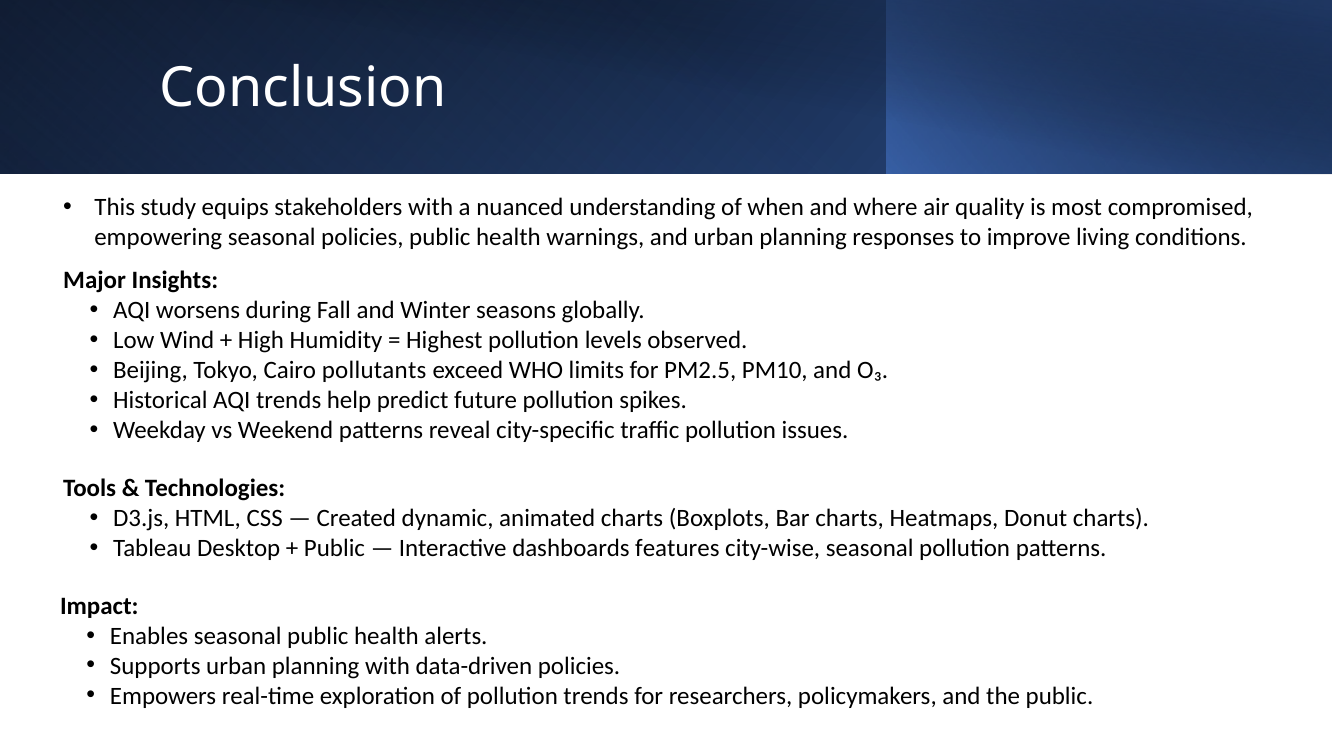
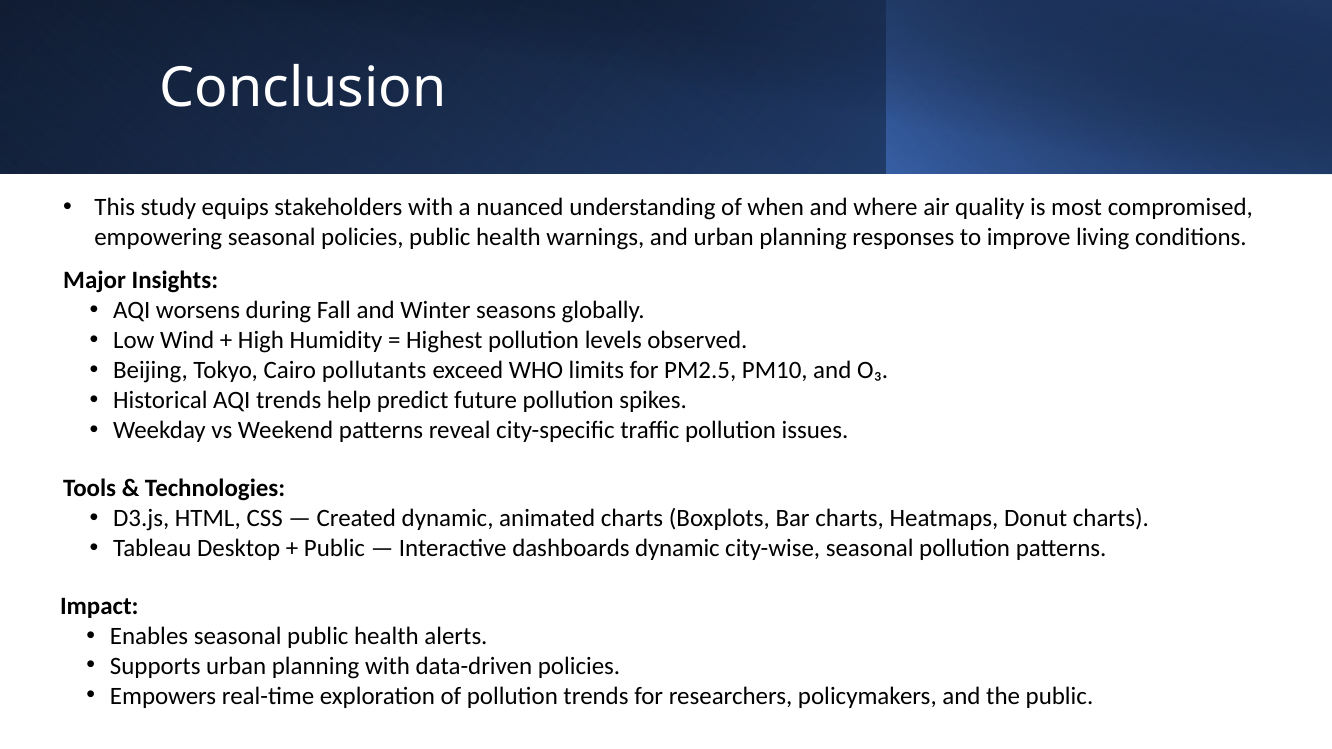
dashboards features: features -> dynamic
